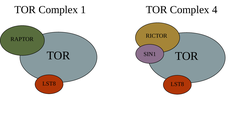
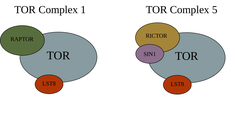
4: 4 -> 5
